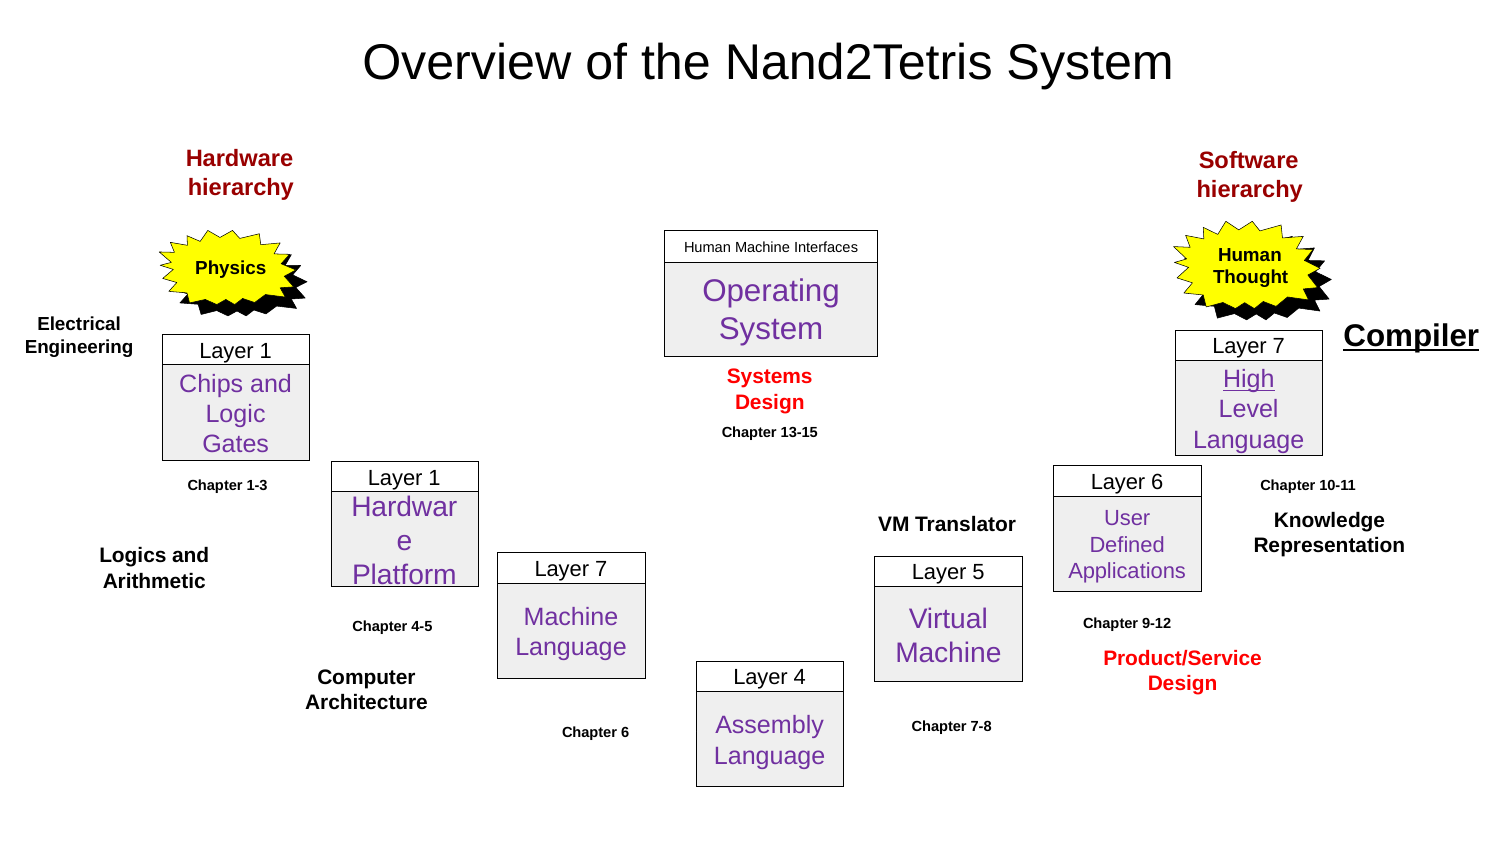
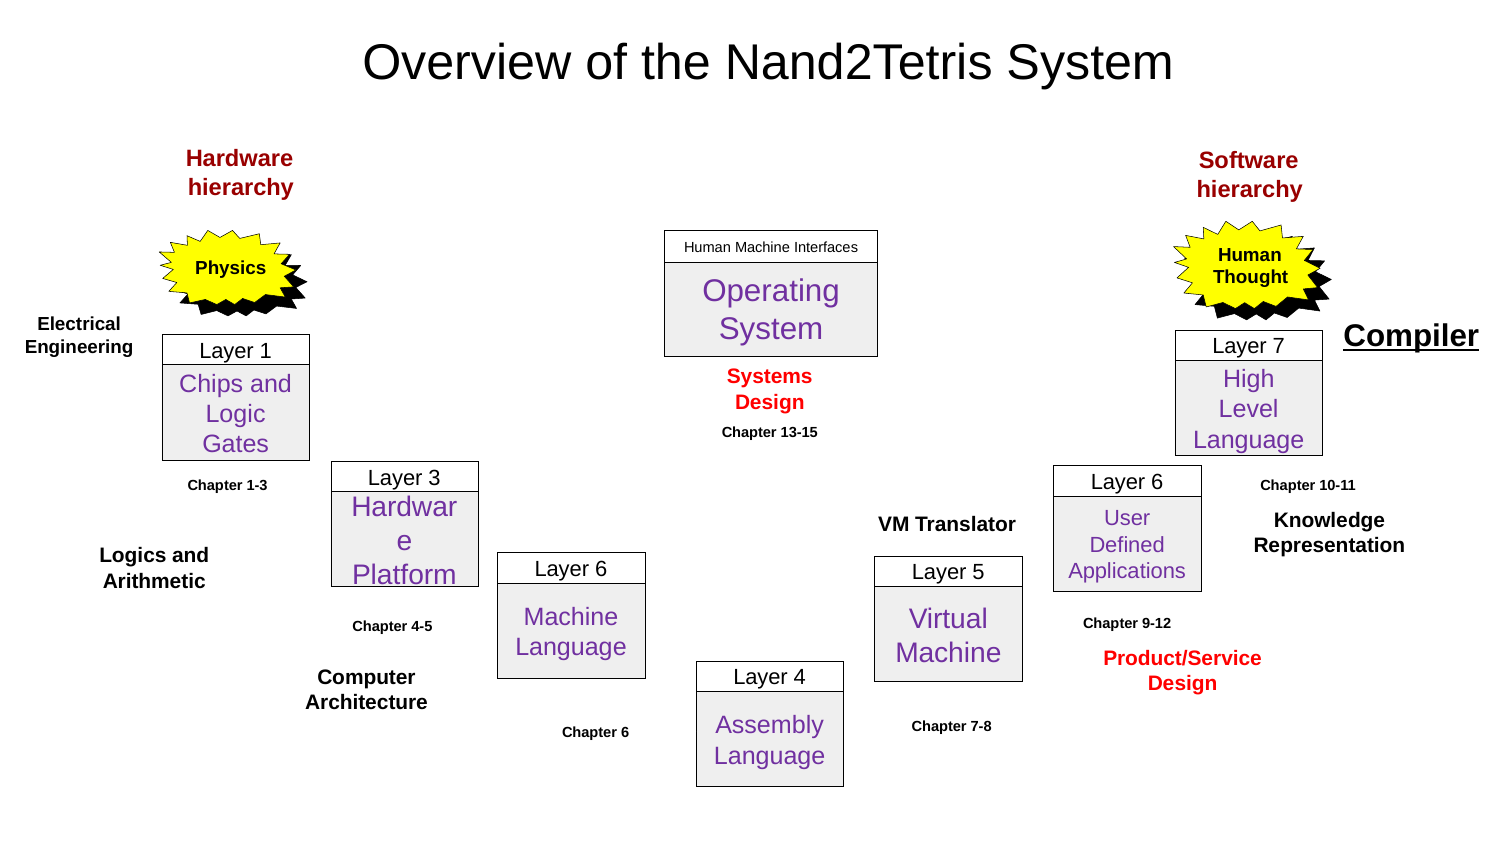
High underline: present -> none
1 at (434, 478): 1 -> 3
7 at (601, 569): 7 -> 6
